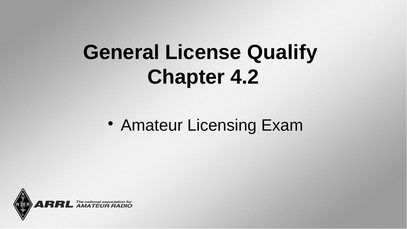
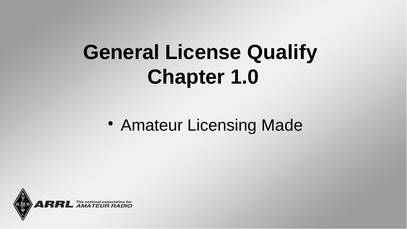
4.2: 4.2 -> 1.0
Exam: Exam -> Made
